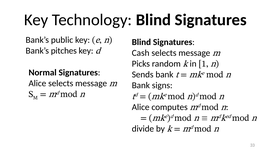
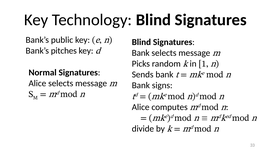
Cash at (141, 53): Cash -> Bank
